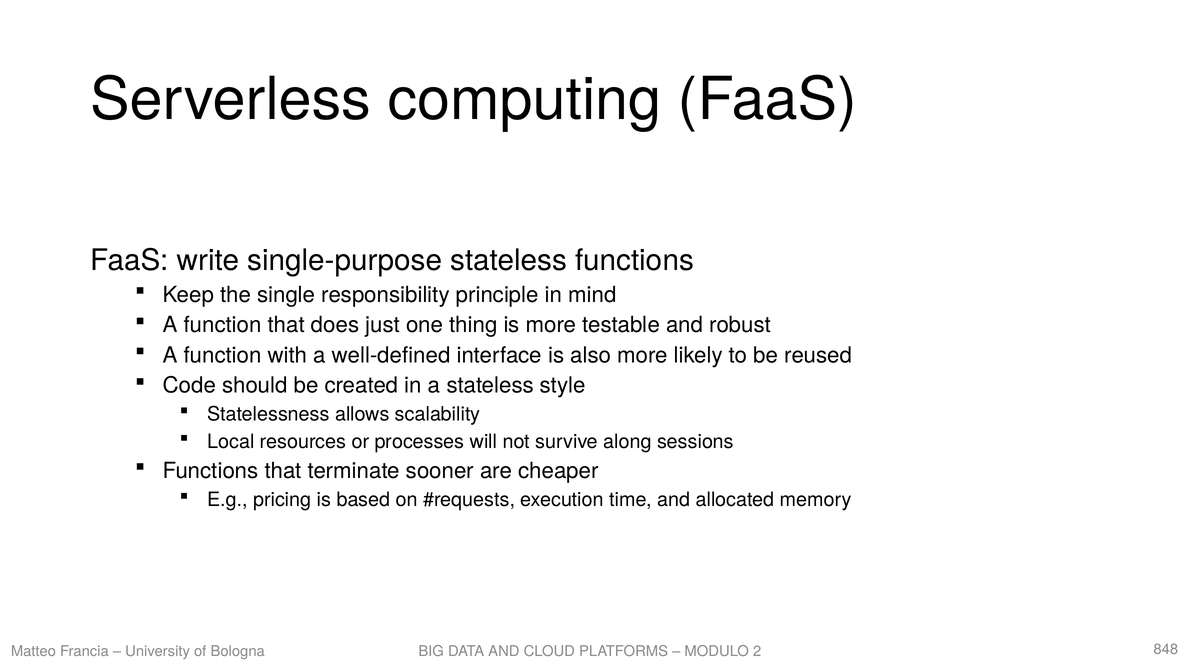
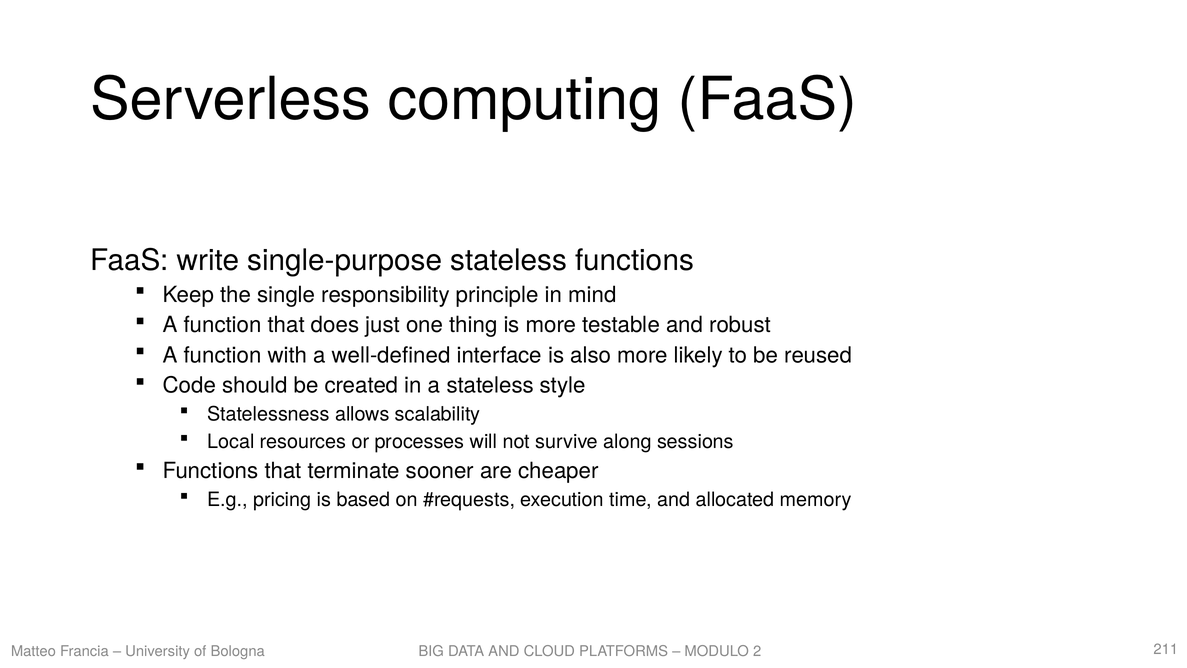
848: 848 -> 211
